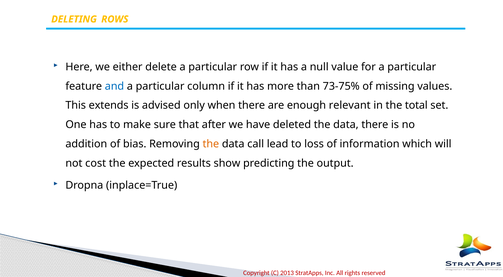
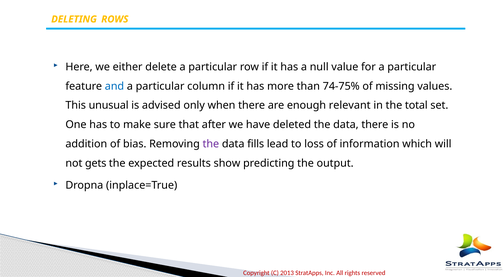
73-75%: 73-75% -> 74-75%
extends: extends -> unusual
the at (211, 144) colour: orange -> purple
call: call -> fills
cost: cost -> gets
